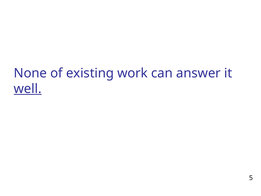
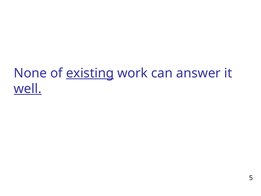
existing underline: none -> present
